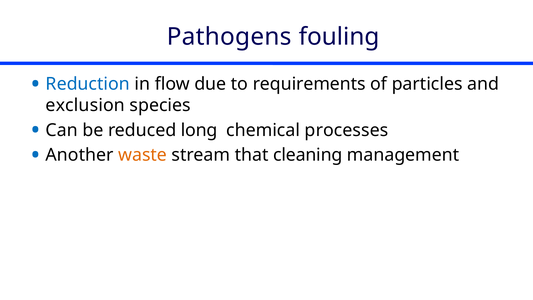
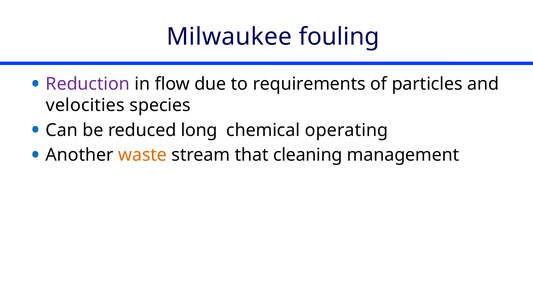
Pathogens: Pathogens -> Milwaukee
Reduction colour: blue -> purple
exclusion: exclusion -> velocities
processes: processes -> operating
